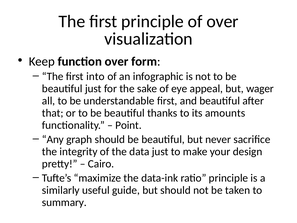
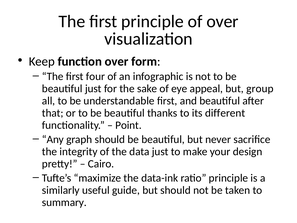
into: into -> four
wager: wager -> group
amounts: amounts -> different
